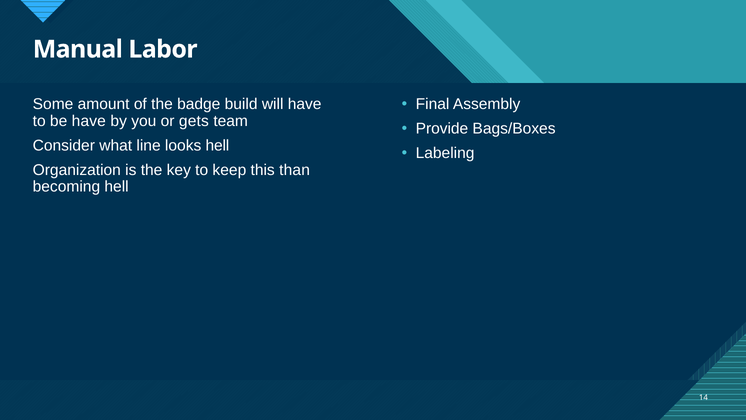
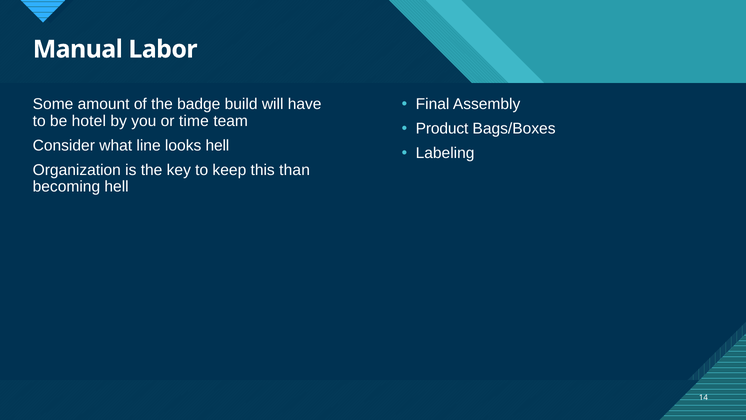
be have: have -> hotel
gets: gets -> time
Provide: Provide -> Product
